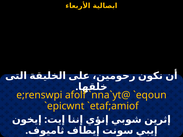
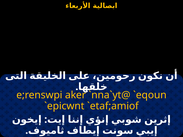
afolf: afolf -> aker
